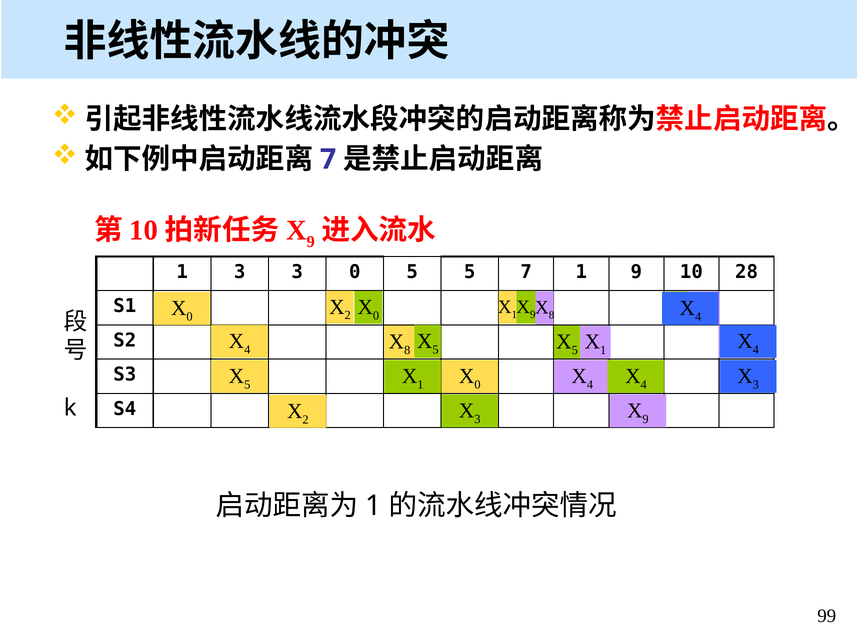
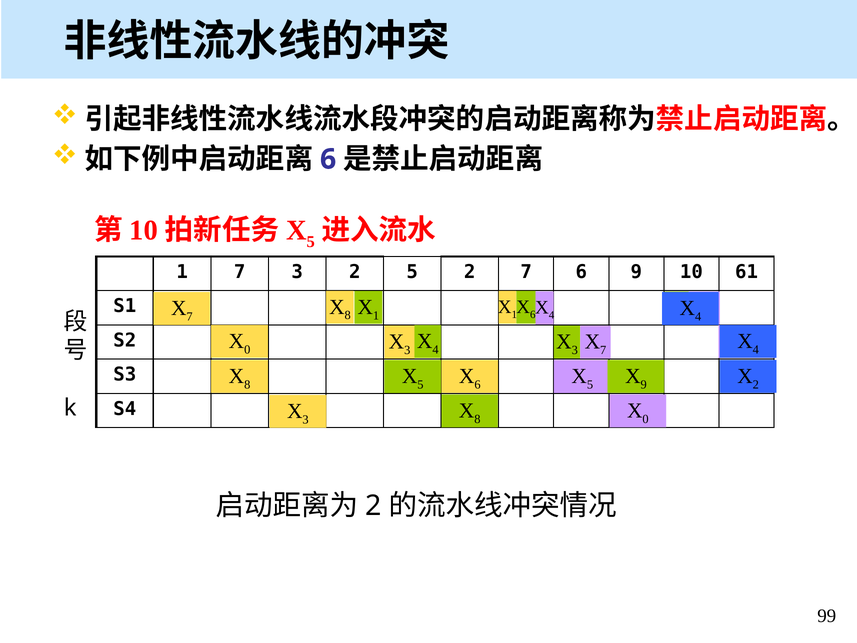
7 at (328, 159): 7 -> 6
9 at (311, 242): 9 -> 5
1 3: 3 -> 7
3 0: 0 -> 2
5 5: 5 -> 2
7 1: 1 -> 6
28: 28 -> 61
2 at (348, 315): 2 -> 8
0 at (376, 315): 0 -> 1
9 at (533, 314): 9 -> 6
0 at (190, 316): 0 -> 7
8 at (552, 315): 8 -> 4
4 at (247, 349): 4 -> 0
5 at (436, 349): 5 -> 4
8 at (407, 350): 8 -> 3
5 at (575, 350): 5 -> 3
1 at (603, 350): 1 -> 7
5 at (247, 384): 5 -> 8
0 at (478, 384): 0 -> 6
4 at (644, 384): 4 -> 9
3 at (756, 384): 3 -> 2
1 at (420, 384): 1 -> 5
4 at (590, 384): 4 -> 5
3 at (477, 419): 3 -> 8
9 at (646, 419): 9 -> 0
2 at (306, 419): 2 -> 3
1 at (374, 505): 1 -> 2
